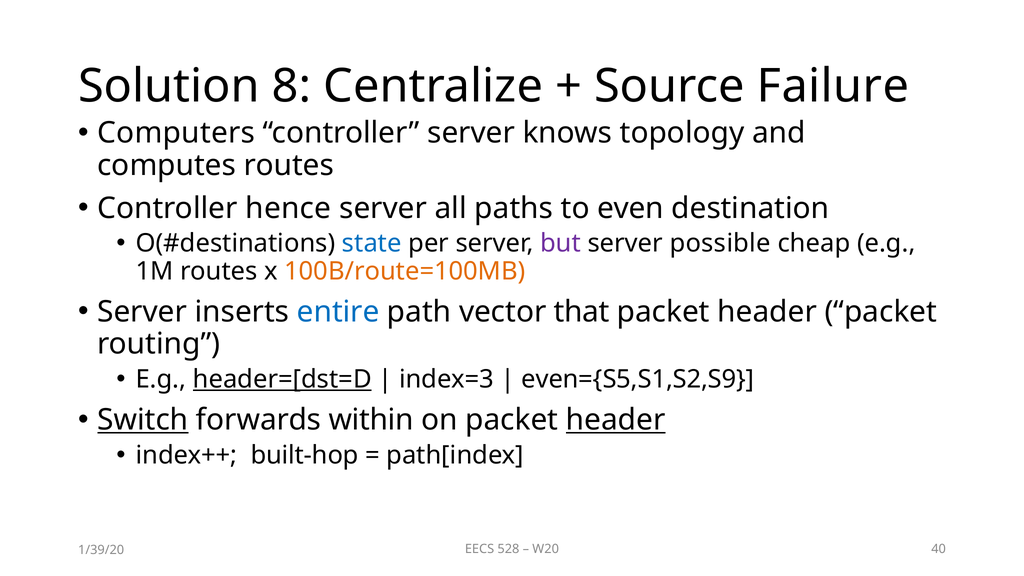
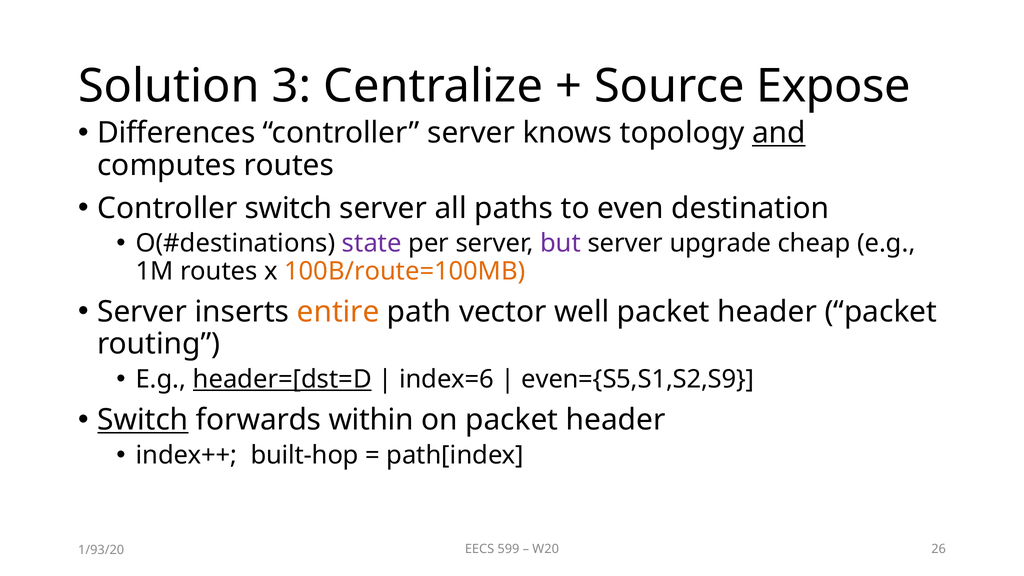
8: 8 -> 3
Failure: Failure -> Expose
Computers: Computers -> Differences
and underline: none -> present
Controller hence: hence -> switch
state colour: blue -> purple
possible: possible -> upgrade
entire colour: blue -> orange
that: that -> well
index=3: index=3 -> index=6
header at (616, 420) underline: present -> none
528: 528 -> 599
40: 40 -> 26
1/39/20: 1/39/20 -> 1/93/20
